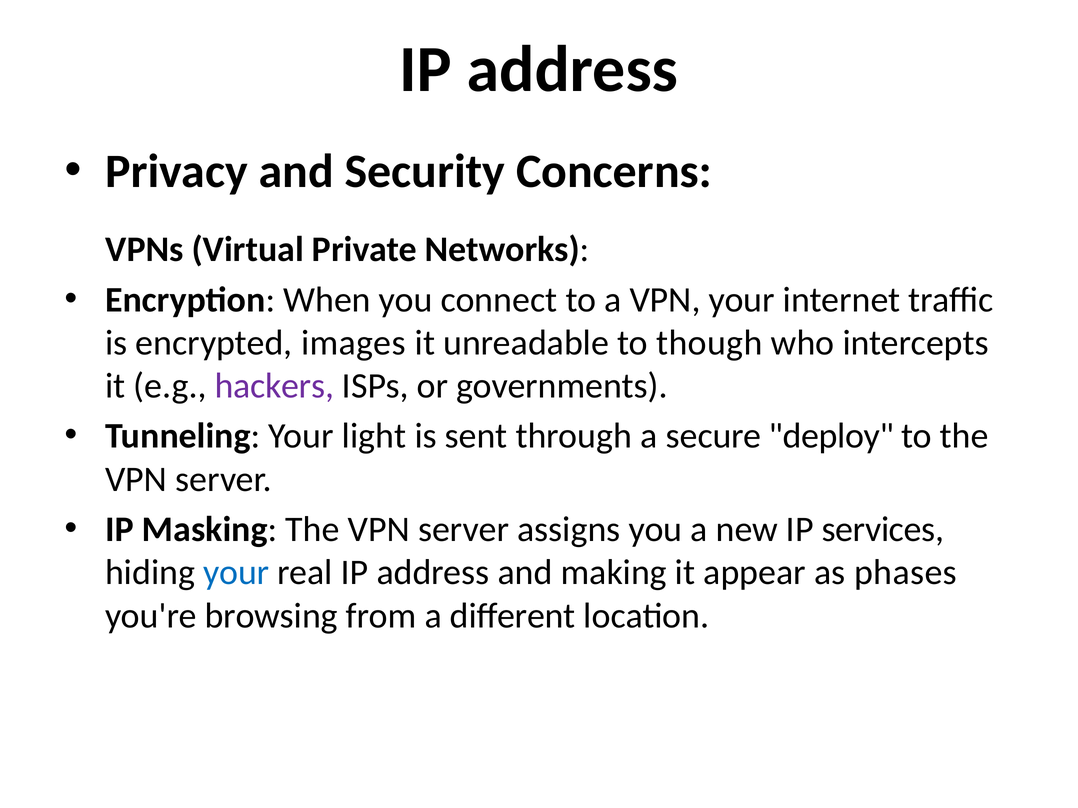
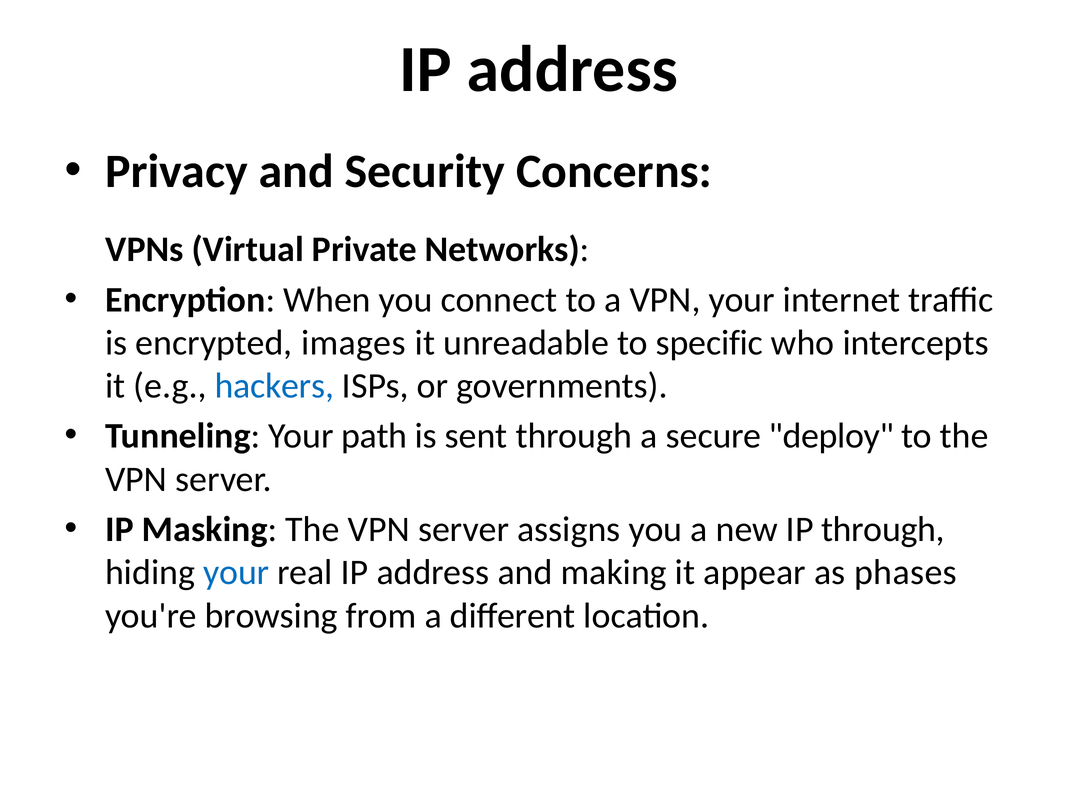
though: though -> specific
hackers colour: purple -> blue
light: light -> path
IP services: services -> through
